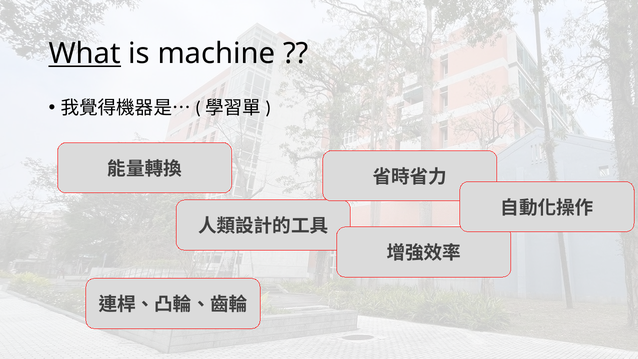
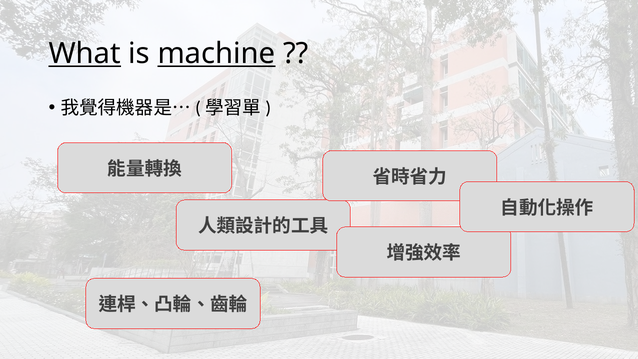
machine underline: none -> present
